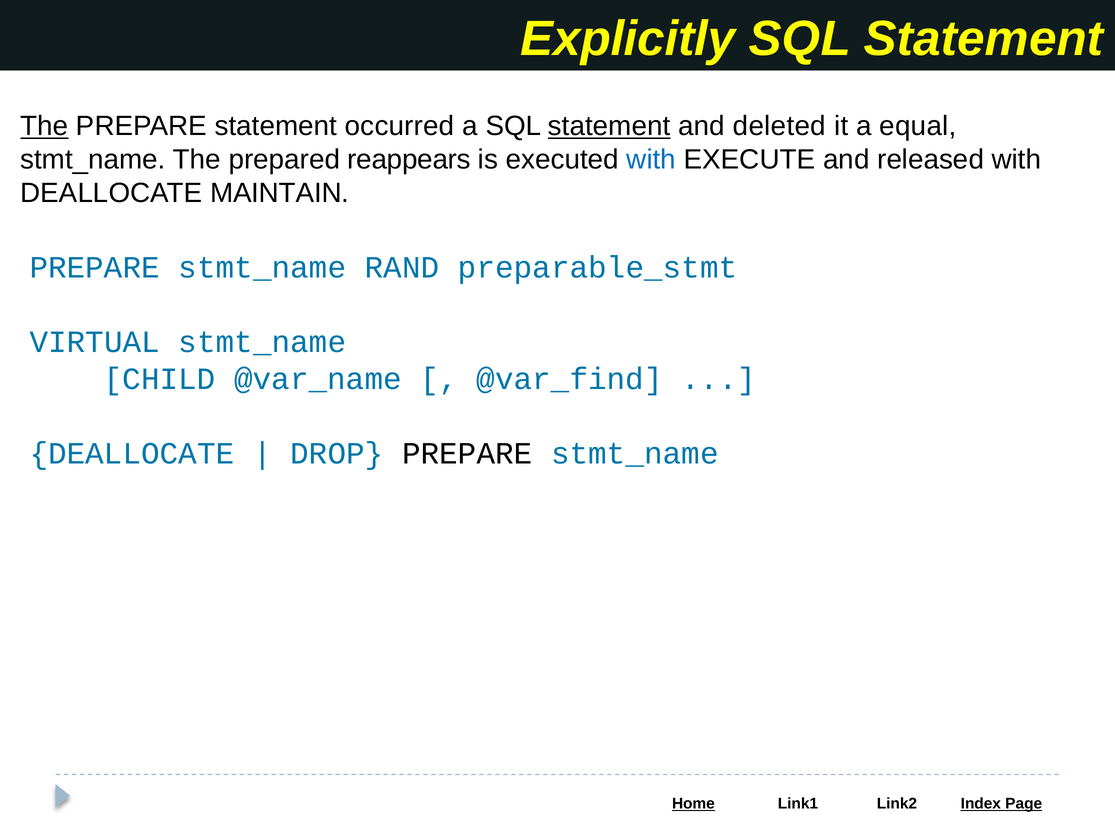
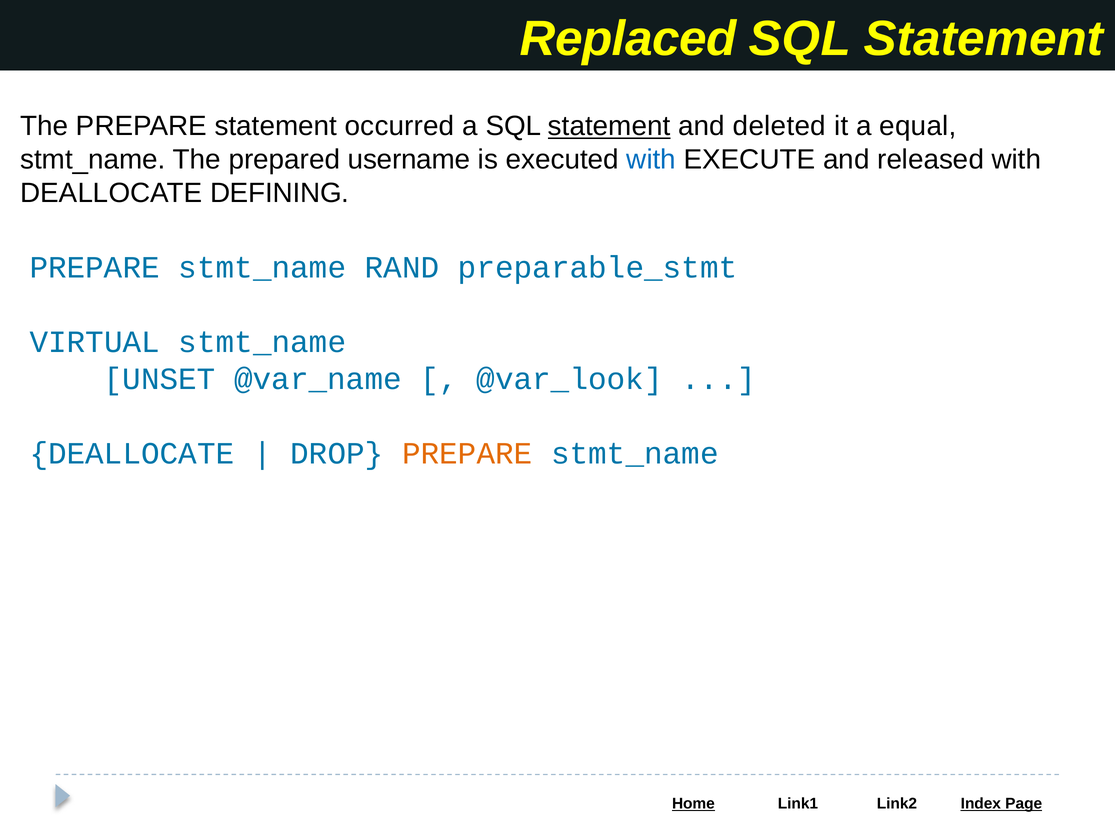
Explicitly: Explicitly -> Replaced
The at (44, 126) underline: present -> none
reappears: reappears -> username
MAINTAIN: MAINTAIN -> DEFINING
CHILD: CHILD -> UNSET
@var_find: @var_find -> @var_look
PREPARE at (467, 454) colour: black -> orange
